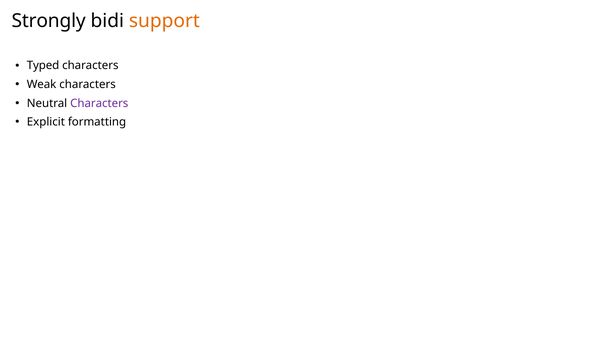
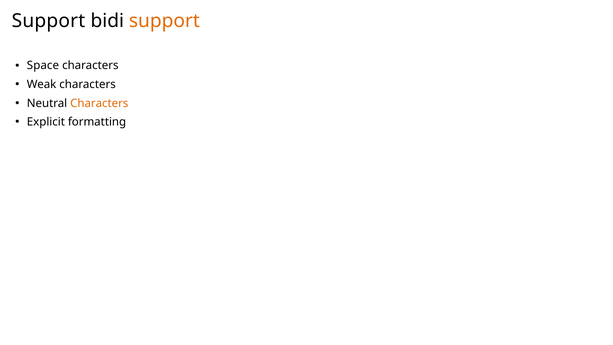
Strongly at (49, 21): Strongly -> Support
Typed: Typed -> Space
Characters at (99, 103) colour: purple -> orange
